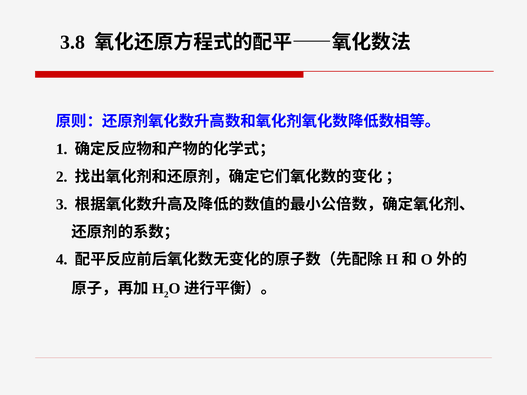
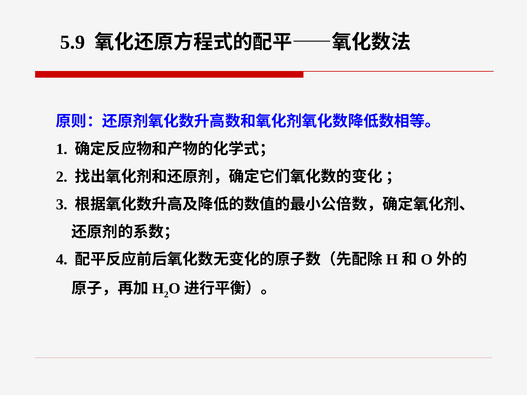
3.8: 3.8 -> 5.9
